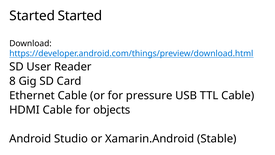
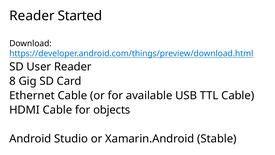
Started at (32, 16): Started -> Reader
pressure: pressure -> available
